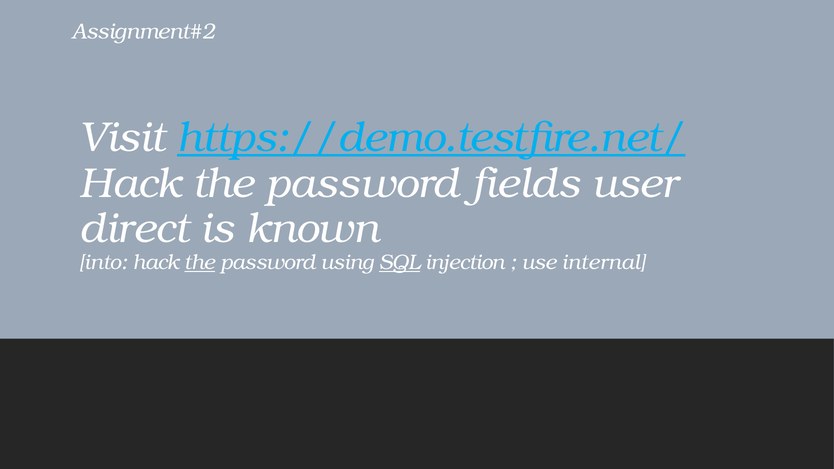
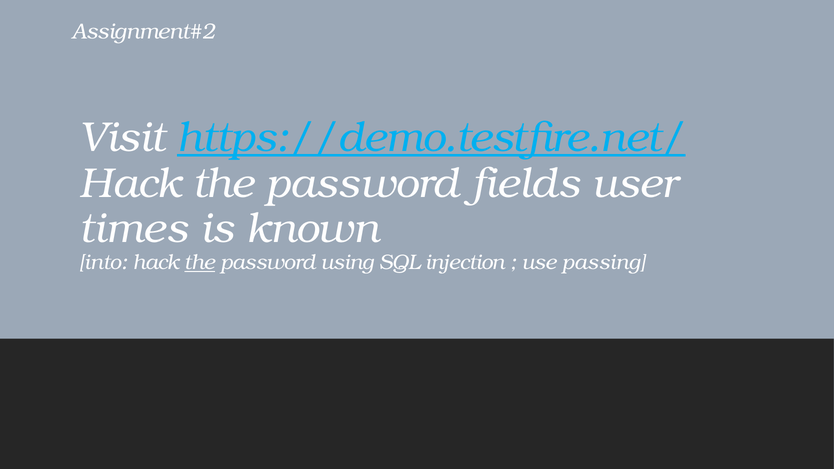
direct: direct -> times
SQL underline: present -> none
internal: internal -> passing
